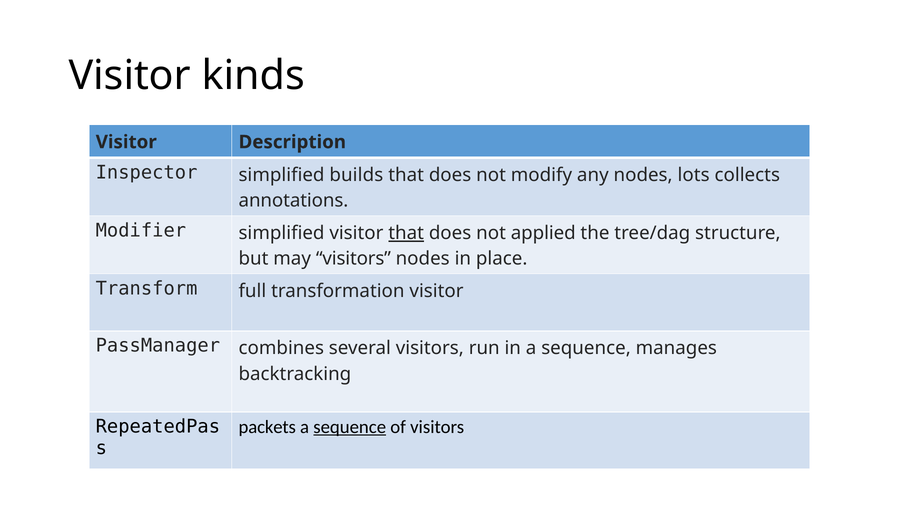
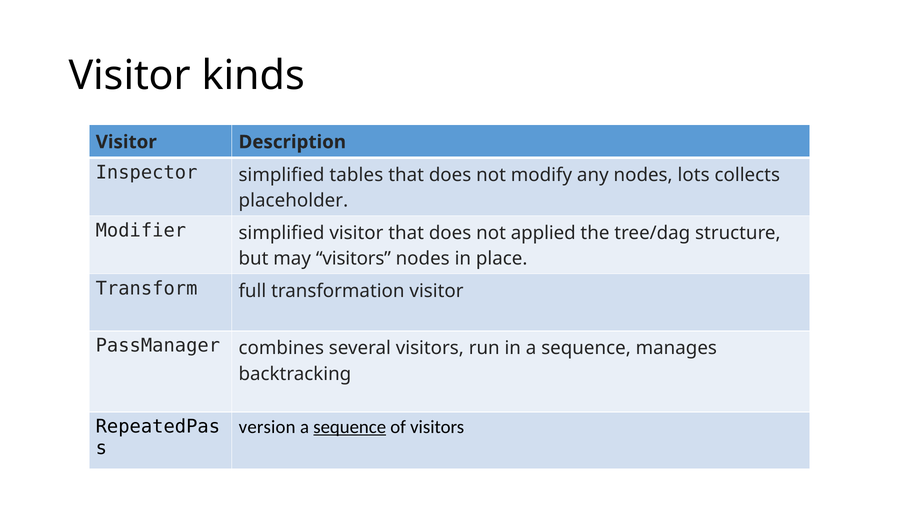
builds: builds -> tables
annotations: annotations -> placeholder
that at (406, 233) underline: present -> none
packets: packets -> version
